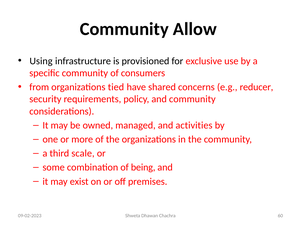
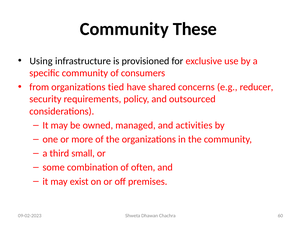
Allow: Allow -> These
and community: community -> outsourced
scale: scale -> small
being: being -> often
